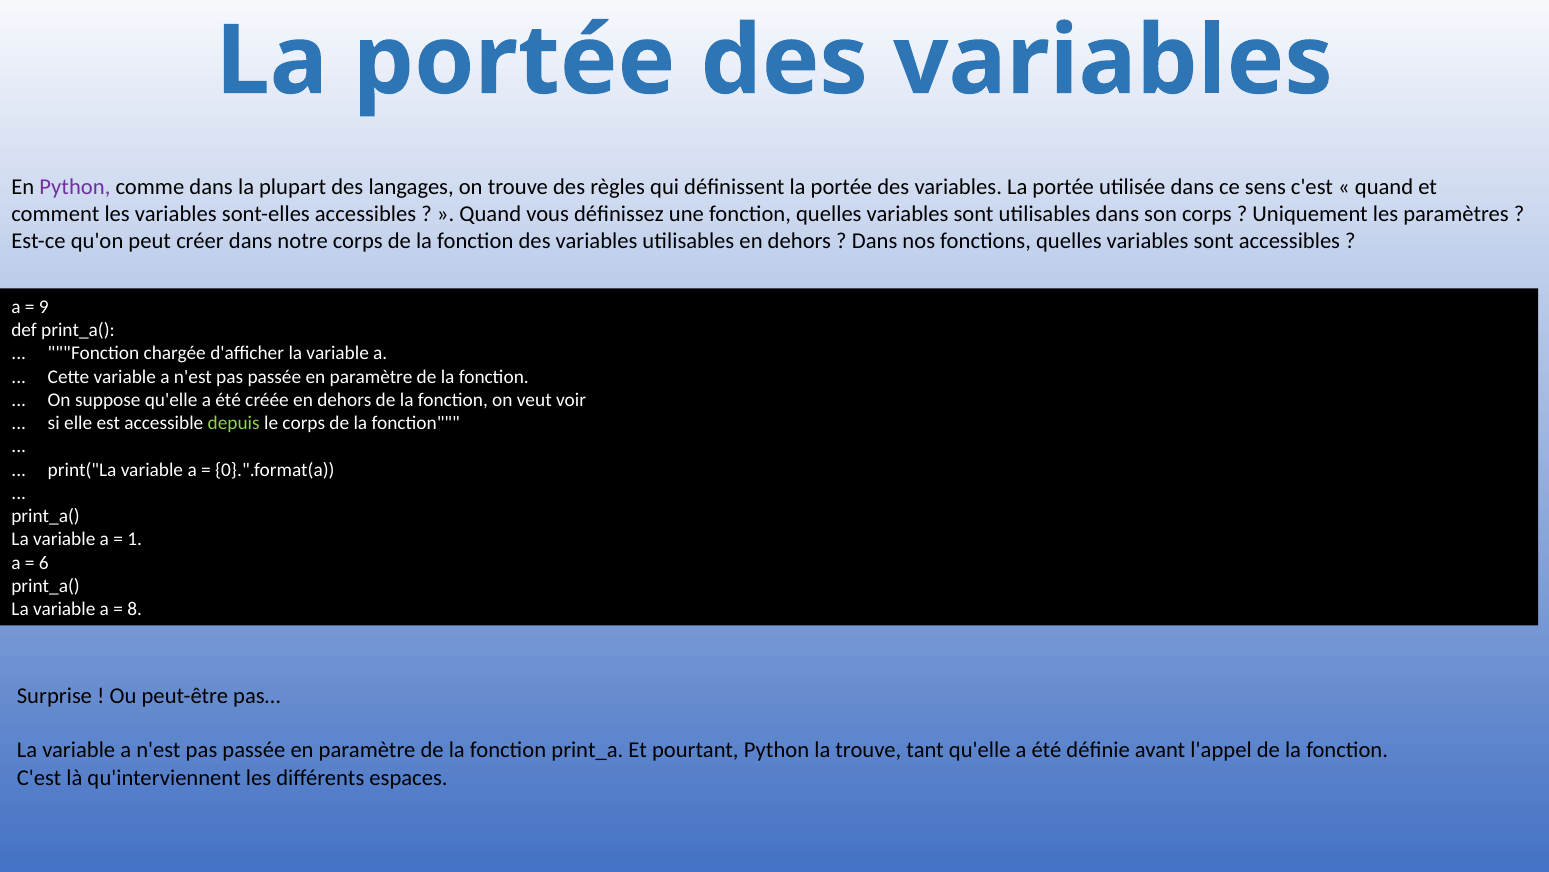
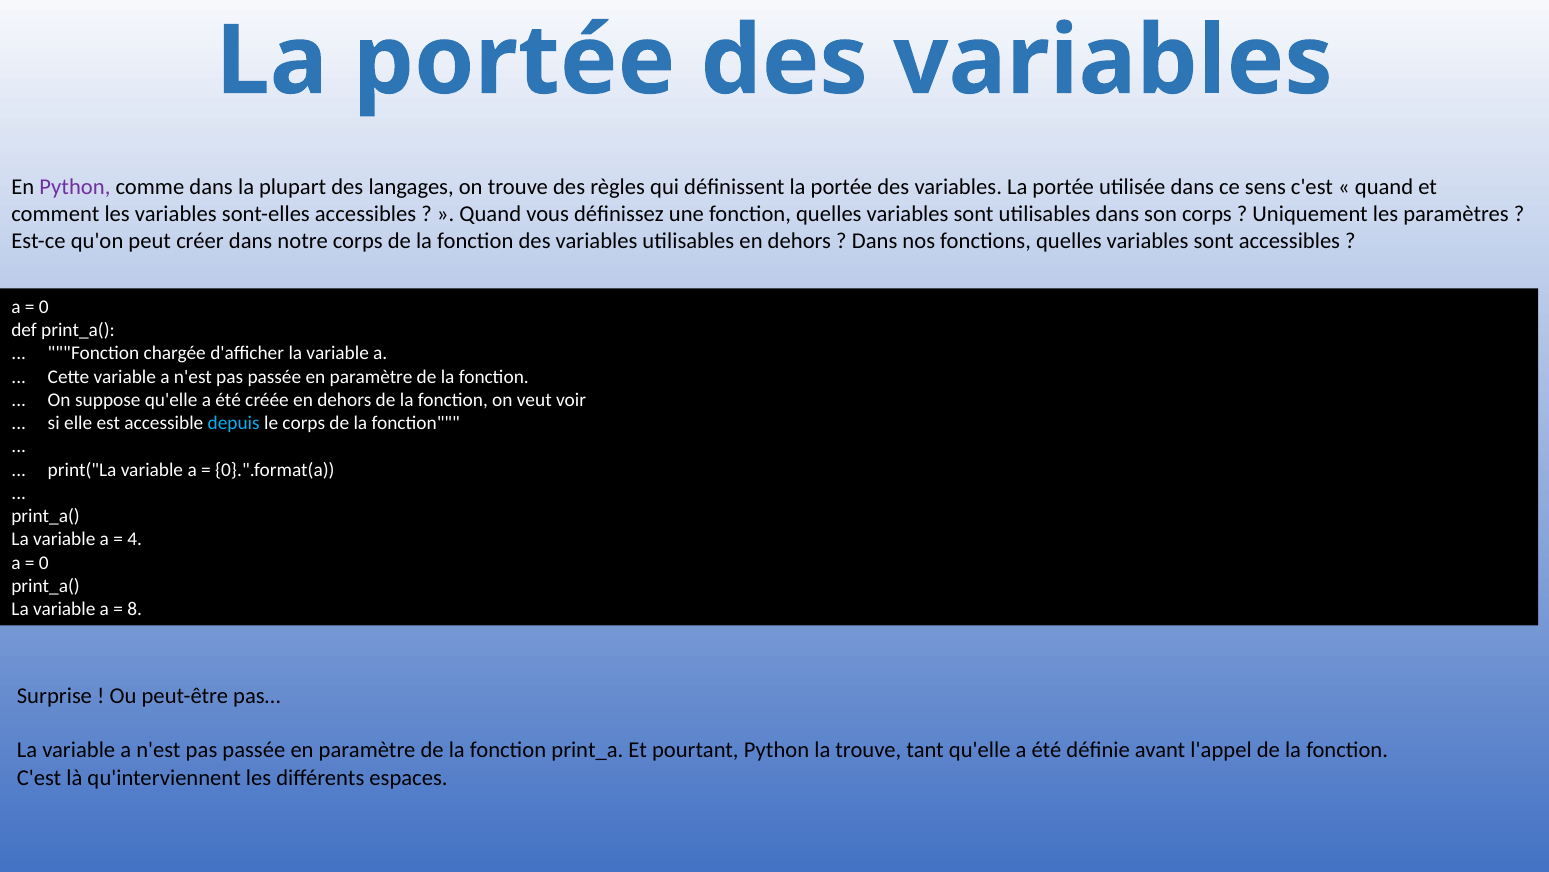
9 at (44, 307): 9 -> 0
depuis colour: light green -> light blue
1: 1 -> 4
6 at (44, 562): 6 -> 0
